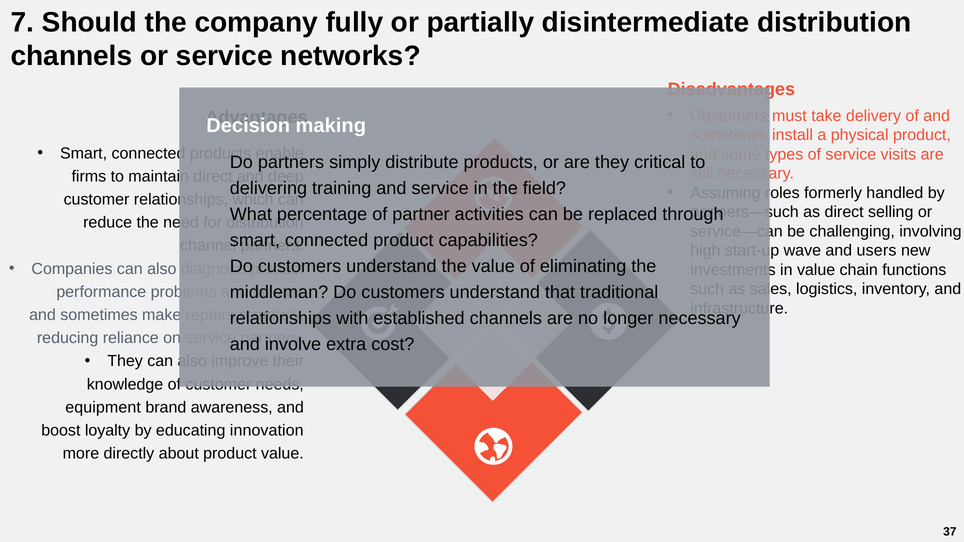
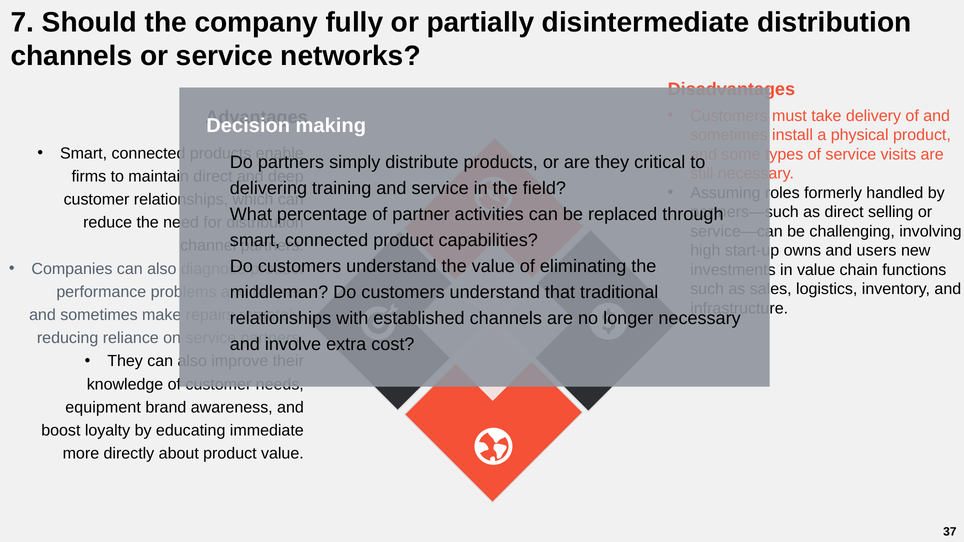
wave: wave -> owns
innovation: innovation -> immediate
